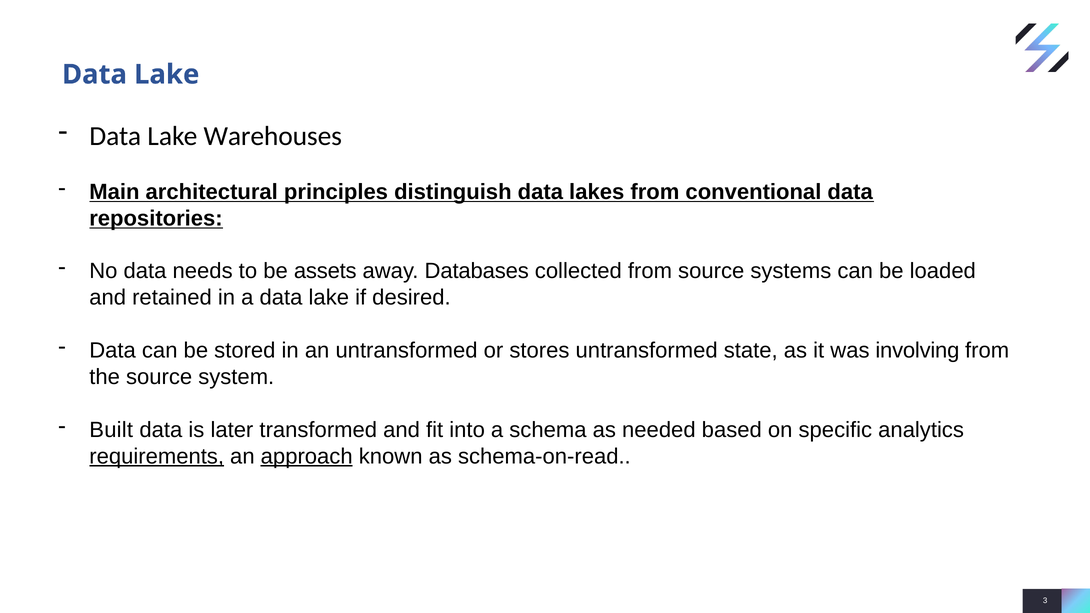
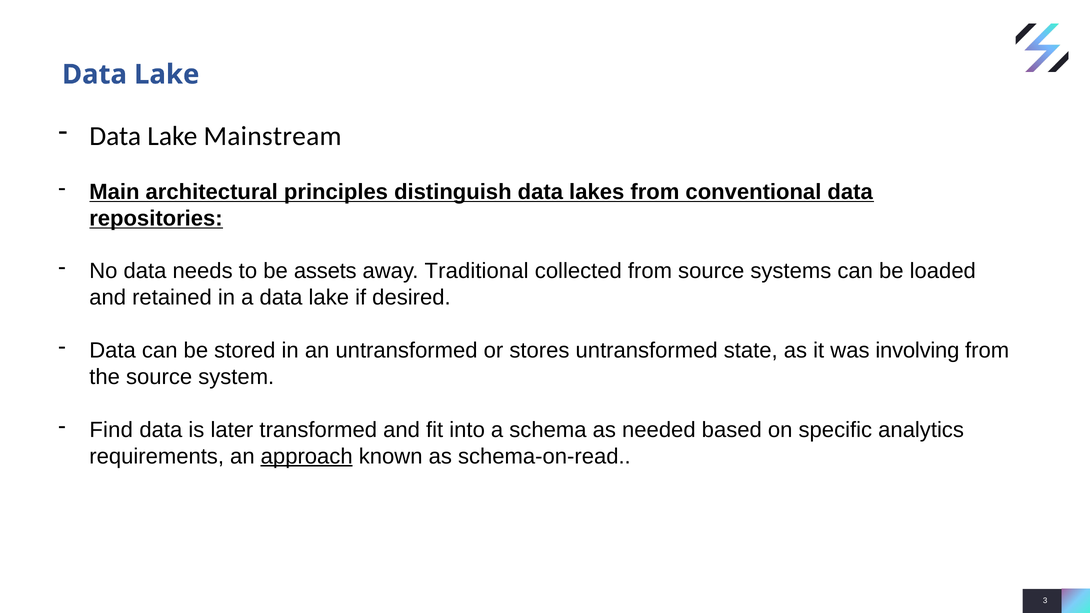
Warehouses: Warehouses -> Mainstream
Databases: Databases -> Traditional
Built: Built -> Find
requirements underline: present -> none
